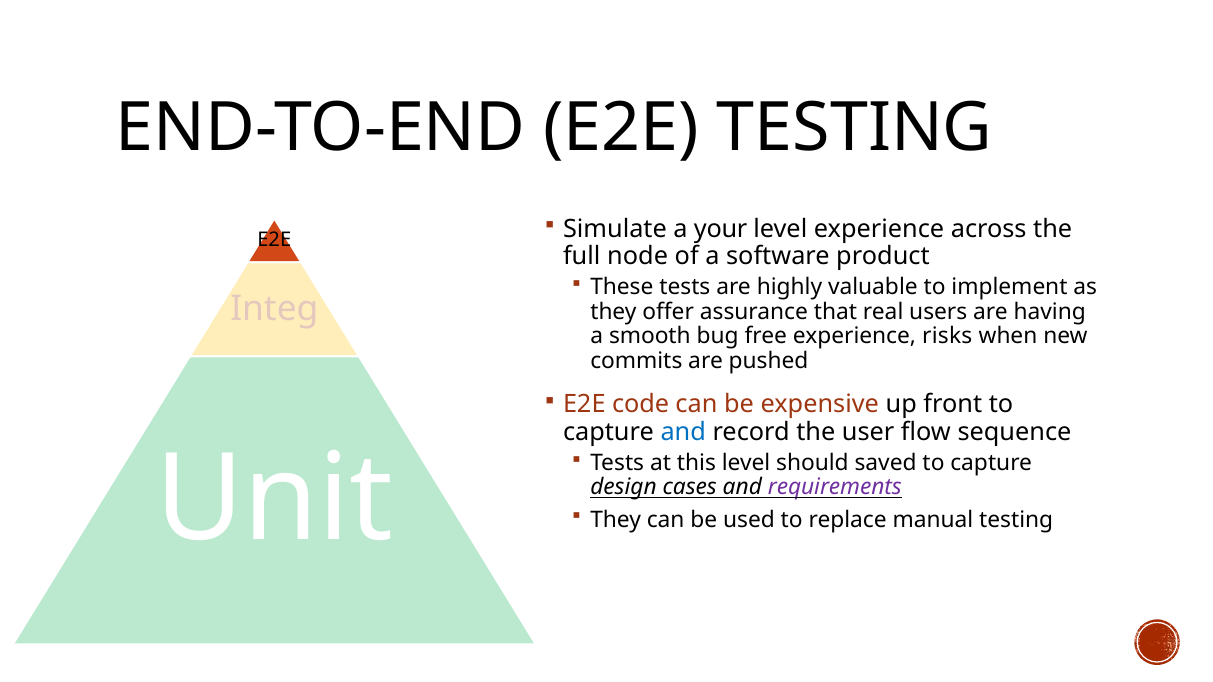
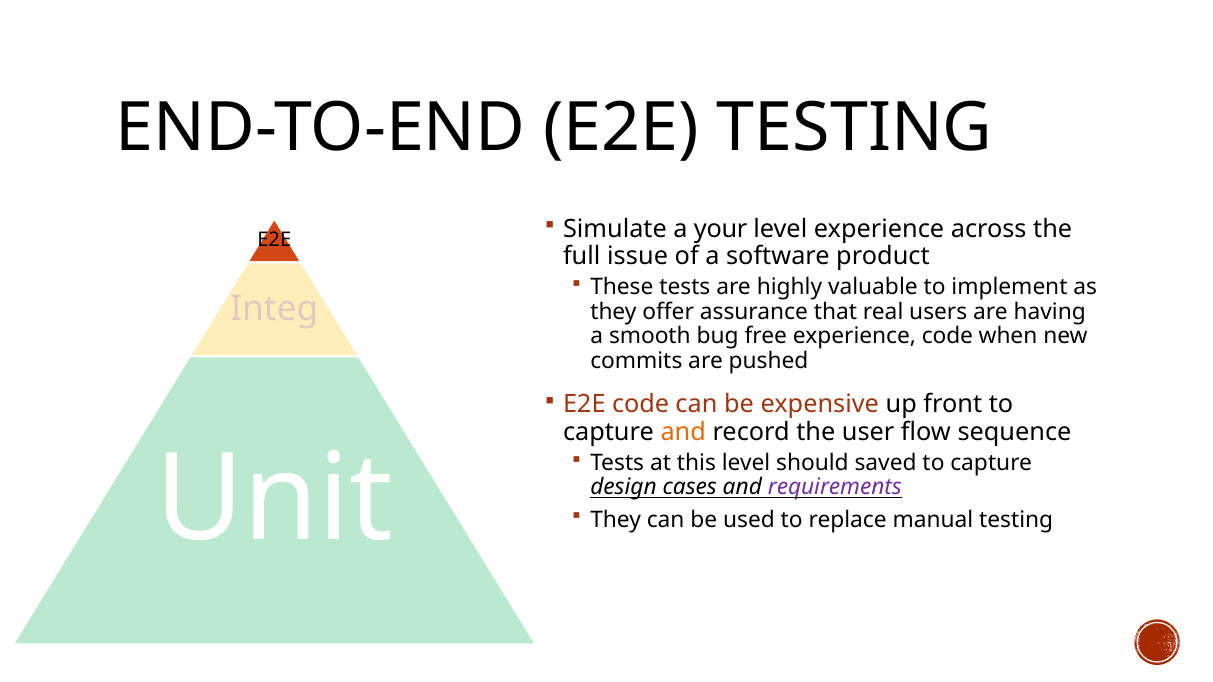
node: node -> issue
experience risks: risks -> code
and at (683, 432) colour: blue -> orange
